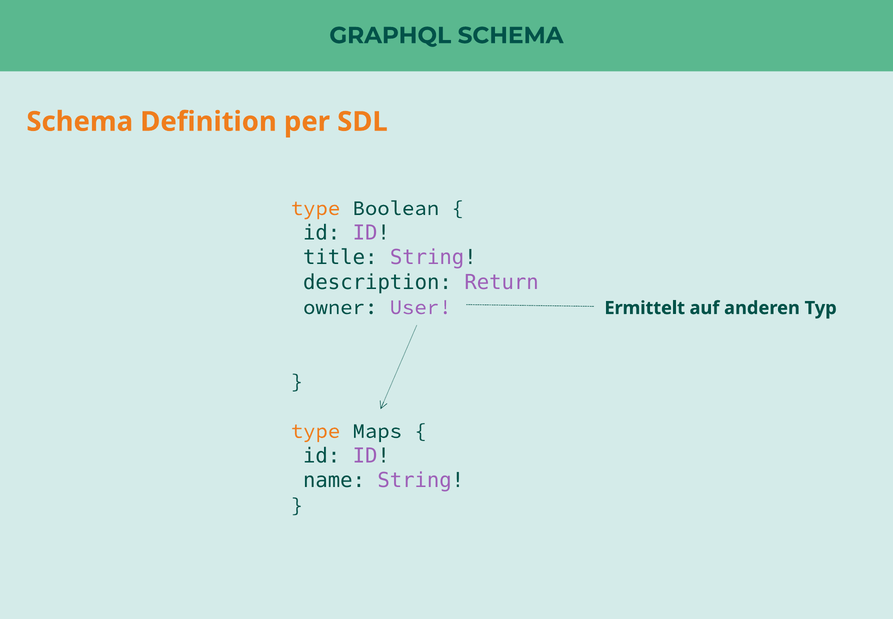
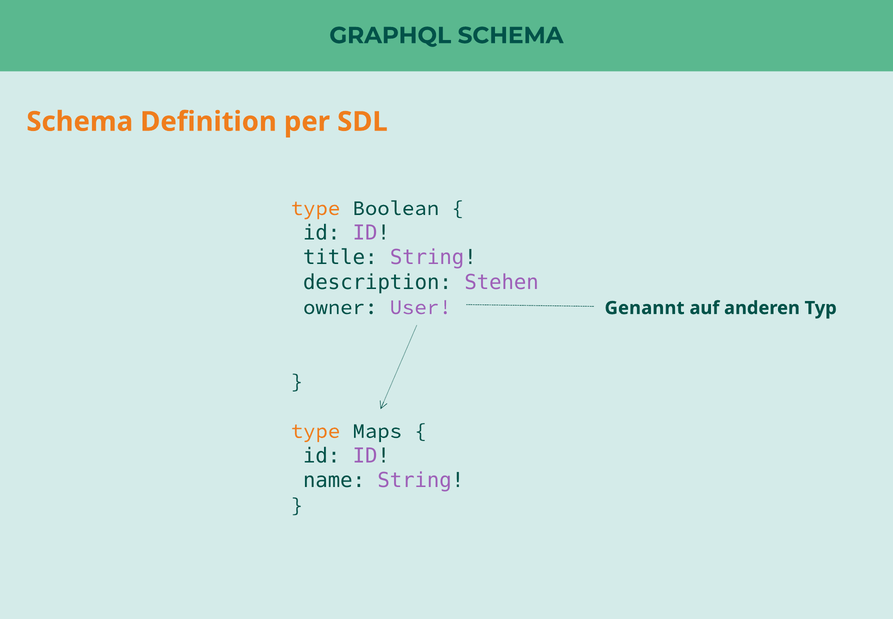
Return: Return -> Stehen
Ermittelt: Ermittelt -> Genannt
